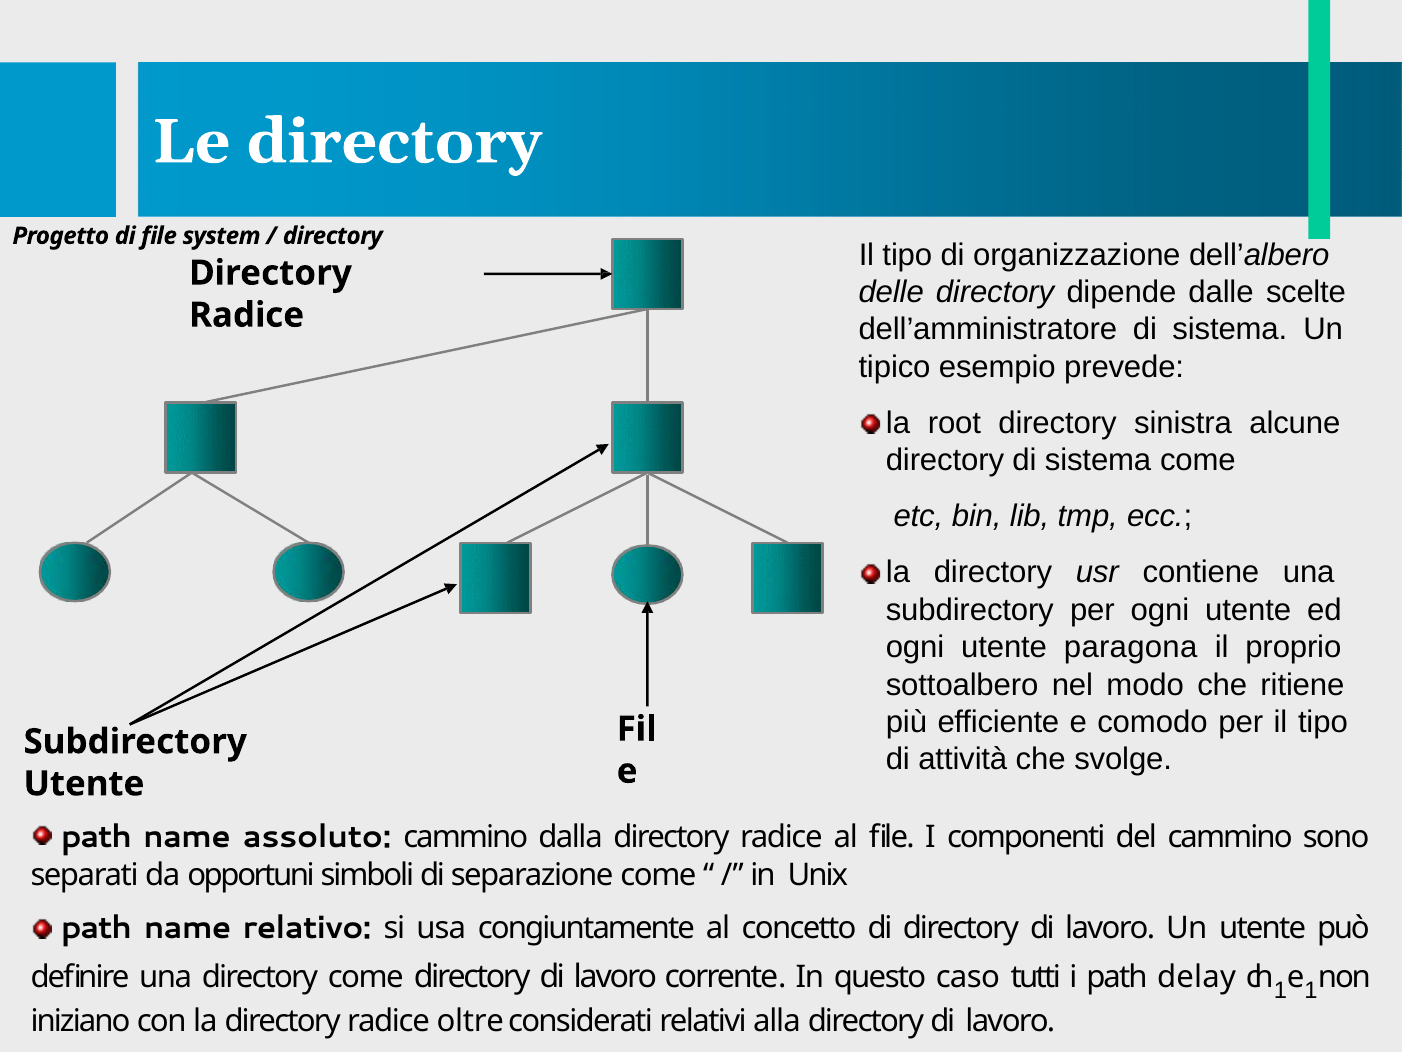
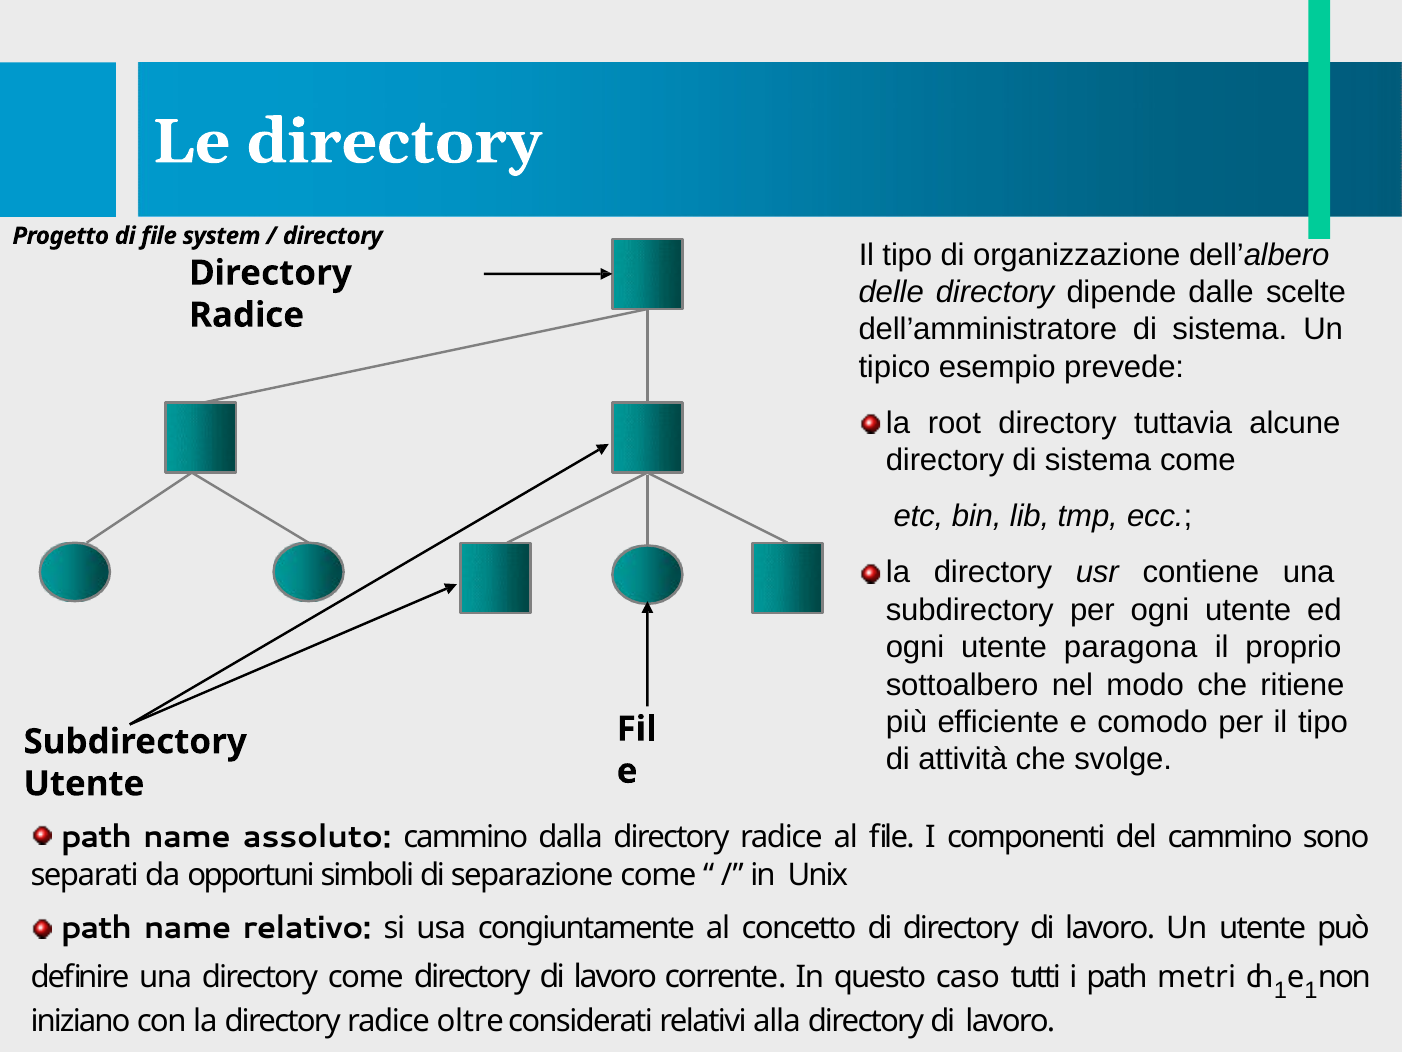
sinistra: sinistra -> tuttavia
delay: delay -> metri
